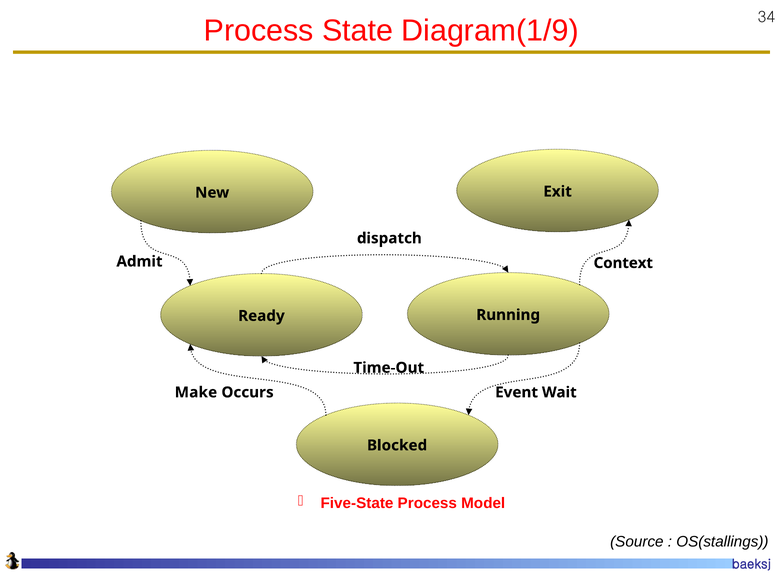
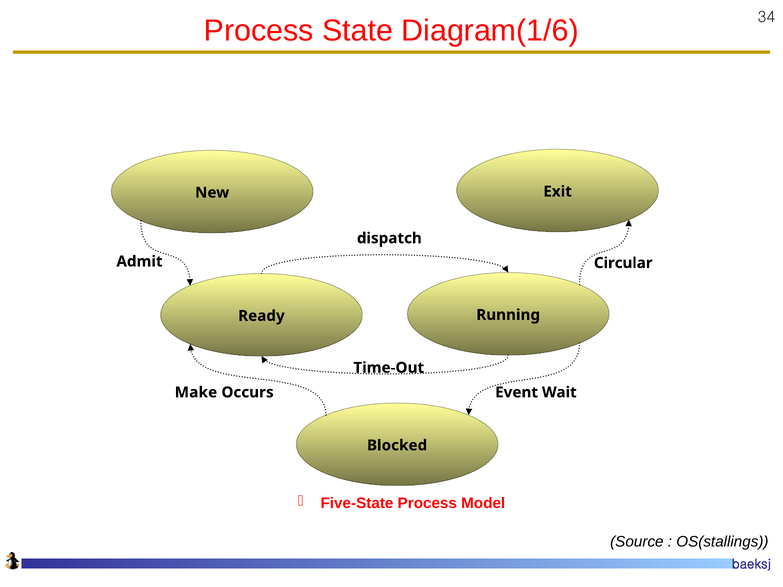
Diagram(1/9: Diagram(1/9 -> Diagram(1/6
Context: Context -> Circular
